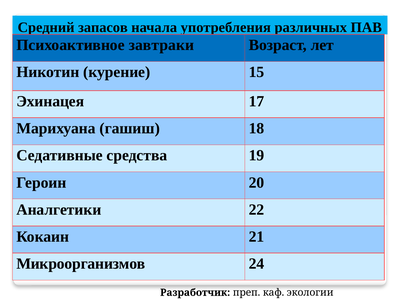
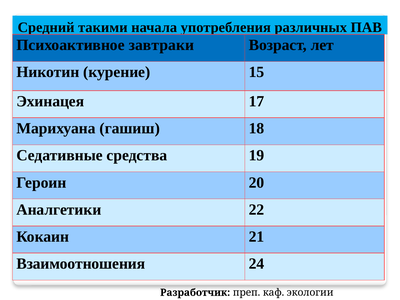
запасов: запасов -> такими
Микроорганизмов: Микроорганизмов -> Взаимоотношения
